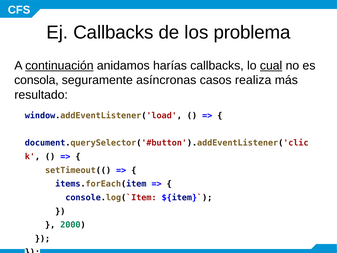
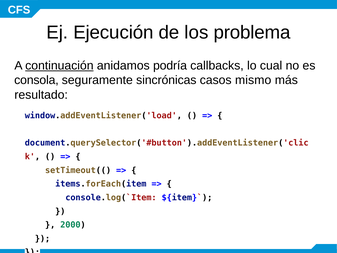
Ej Callbacks: Callbacks -> Ejecución
harías: harías -> podría
cual underline: present -> none
asíncronas: asíncronas -> sincrónicas
realiza: realiza -> mismo
